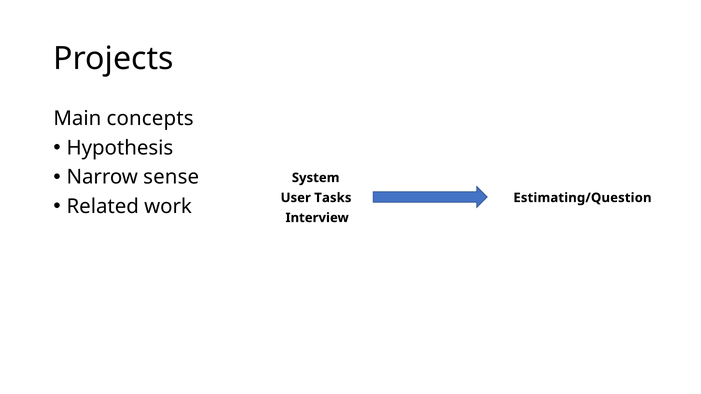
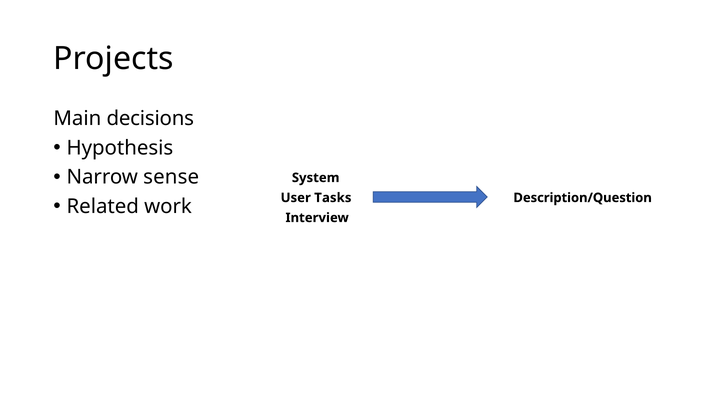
concepts: concepts -> decisions
Estimating/Question: Estimating/Question -> Description/Question
